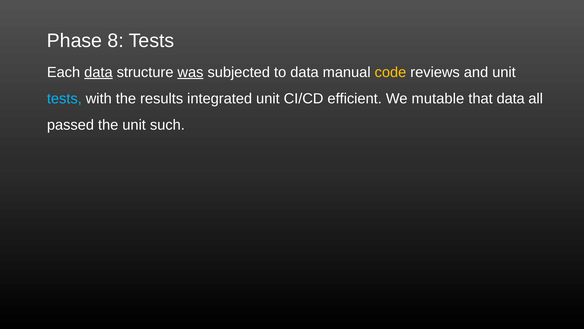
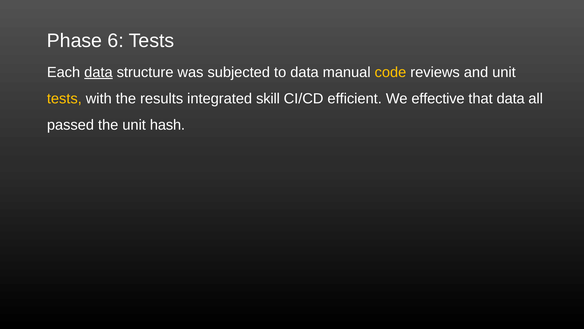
8: 8 -> 6
was underline: present -> none
tests at (64, 98) colour: light blue -> yellow
integrated unit: unit -> skill
mutable: mutable -> effective
such: such -> hash
